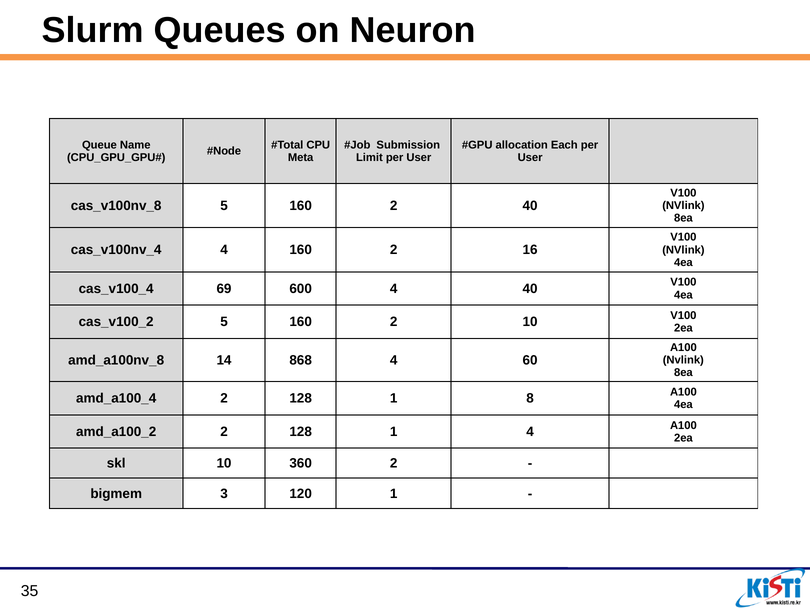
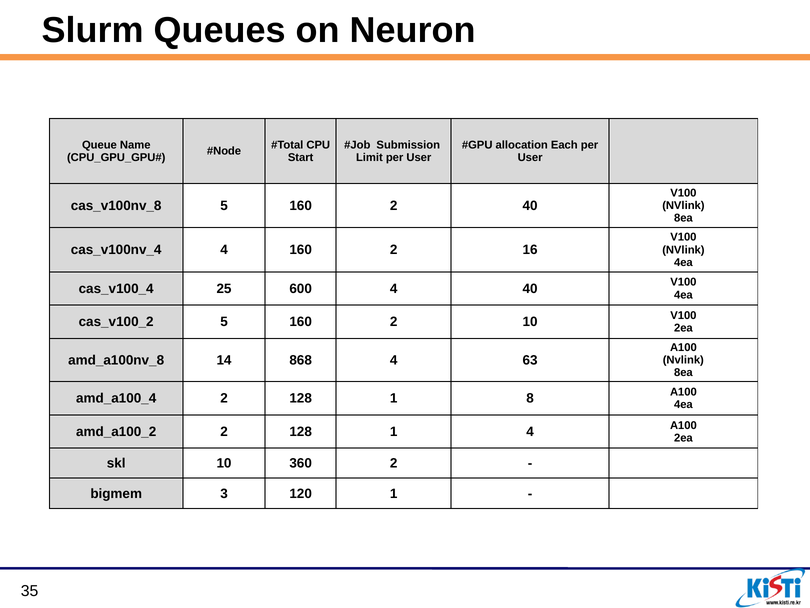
Meta: Meta -> Start
69: 69 -> 25
60: 60 -> 63
